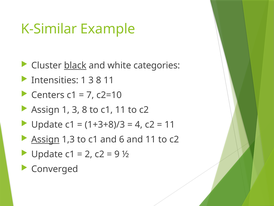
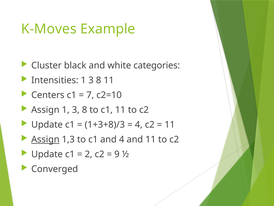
K-Similar: K-Similar -> K-Moves
black underline: present -> none
and 6: 6 -> 4
